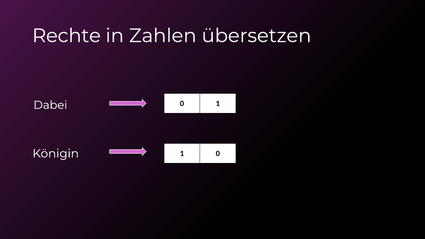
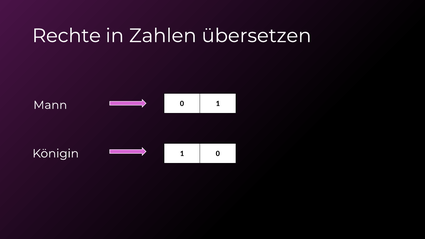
Dabei: Dabei -> Mann
